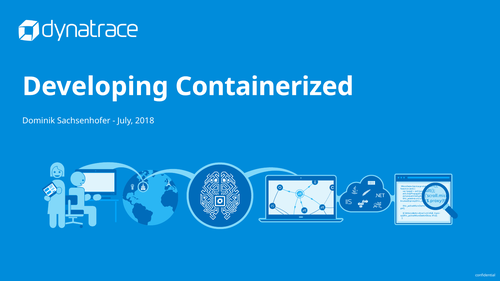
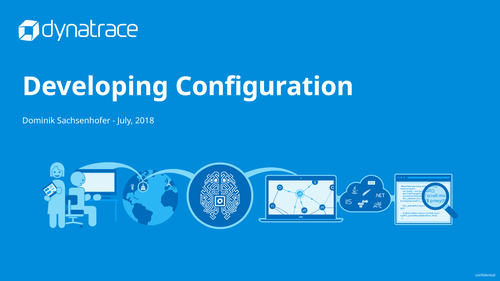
Containerized: Containerized -> Configuration
